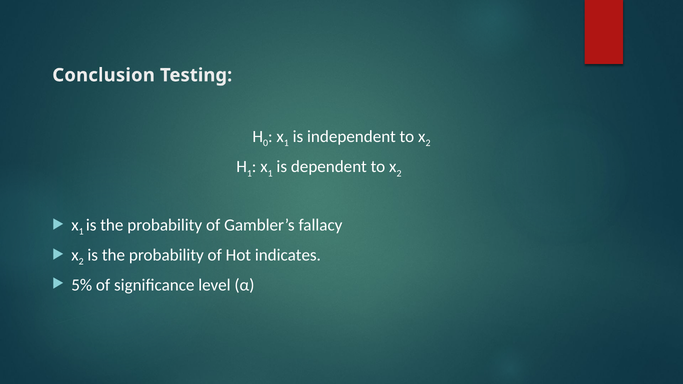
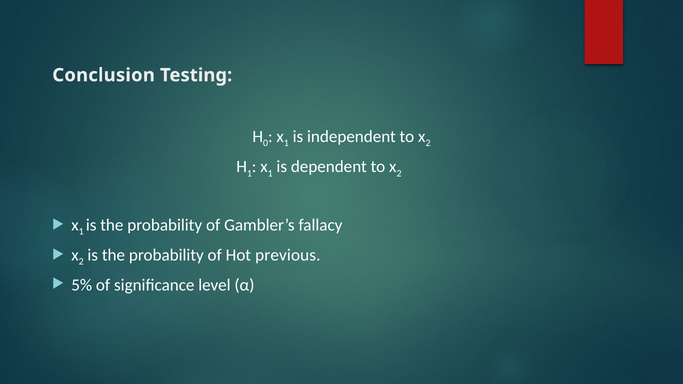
indicates: indicates -> previous
